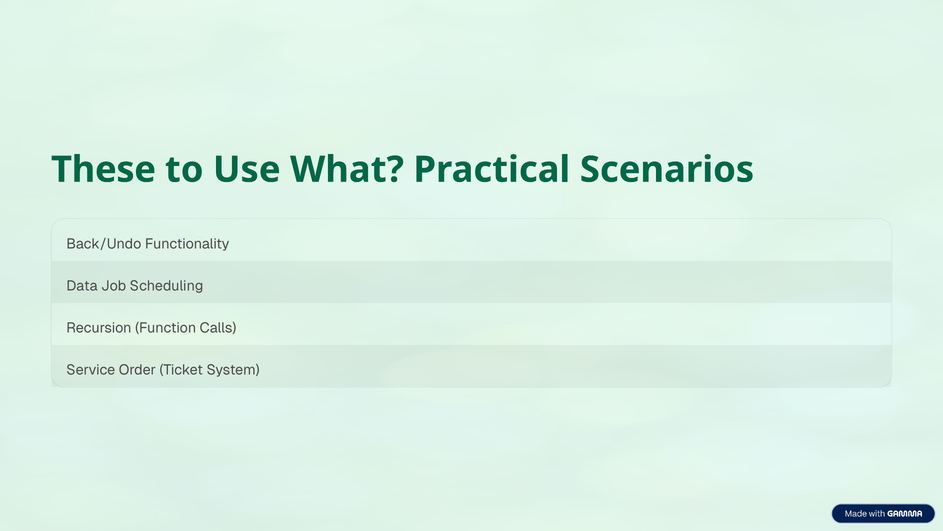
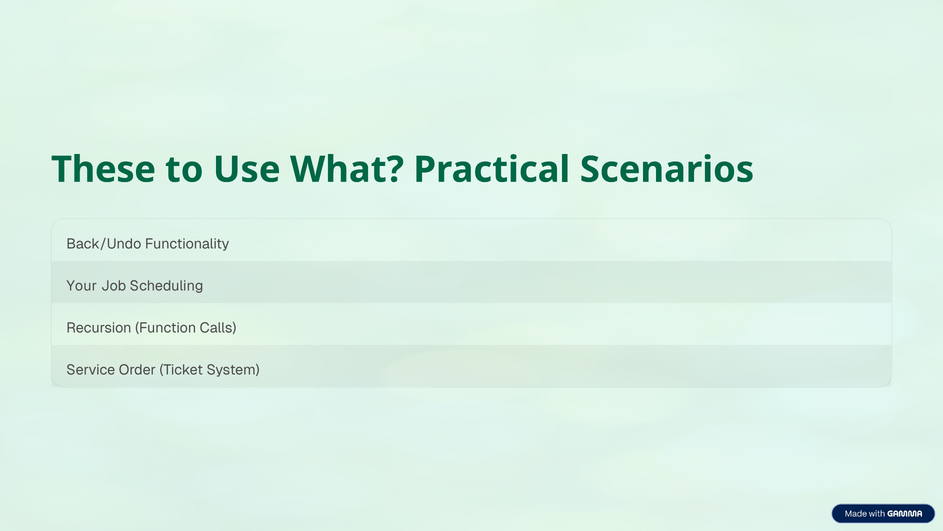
Data: Data -> Your
